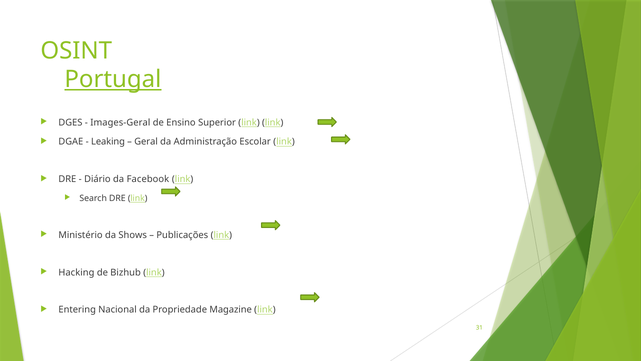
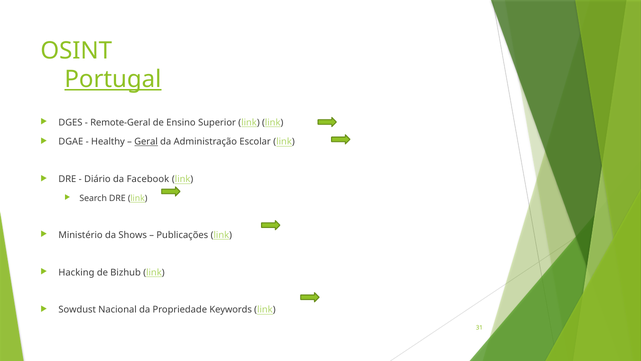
Images-Geral: Images-Geral -> Remote-Geral
Leaking: Leaking -> Healthy
Geral underline: none -> present
Entering: Entering -> Sowdust
Magazine: Magazine -> Keywords
